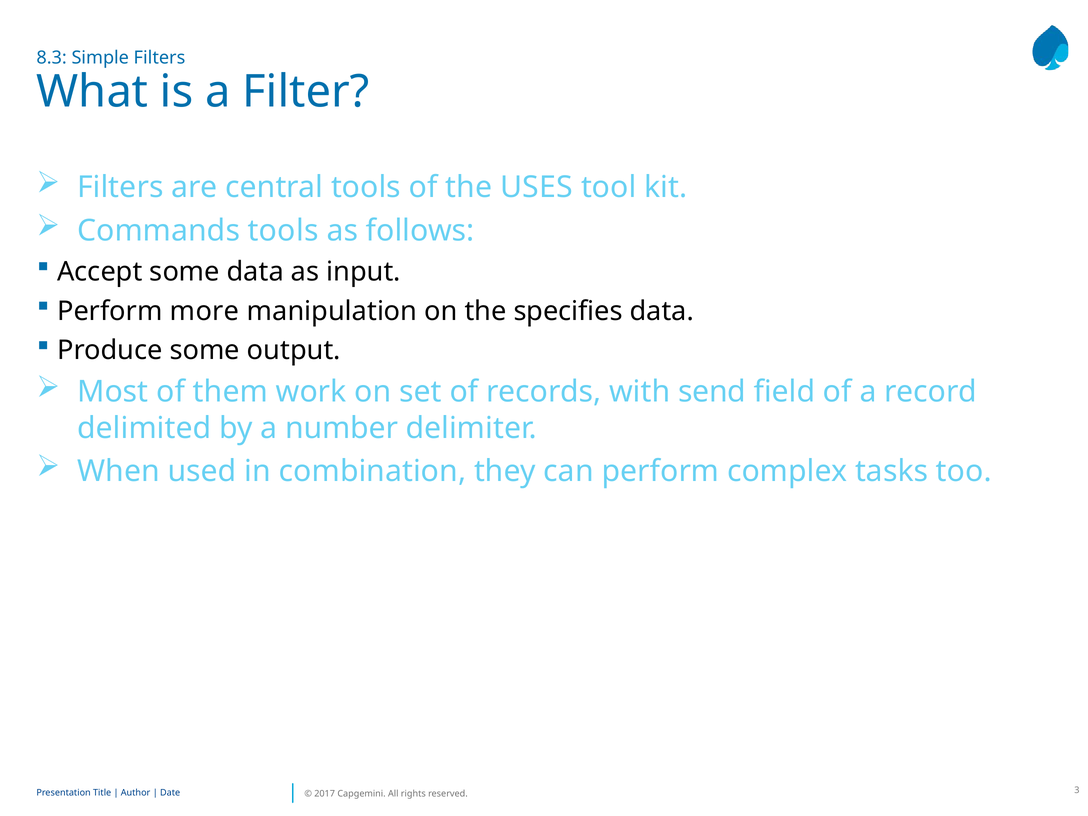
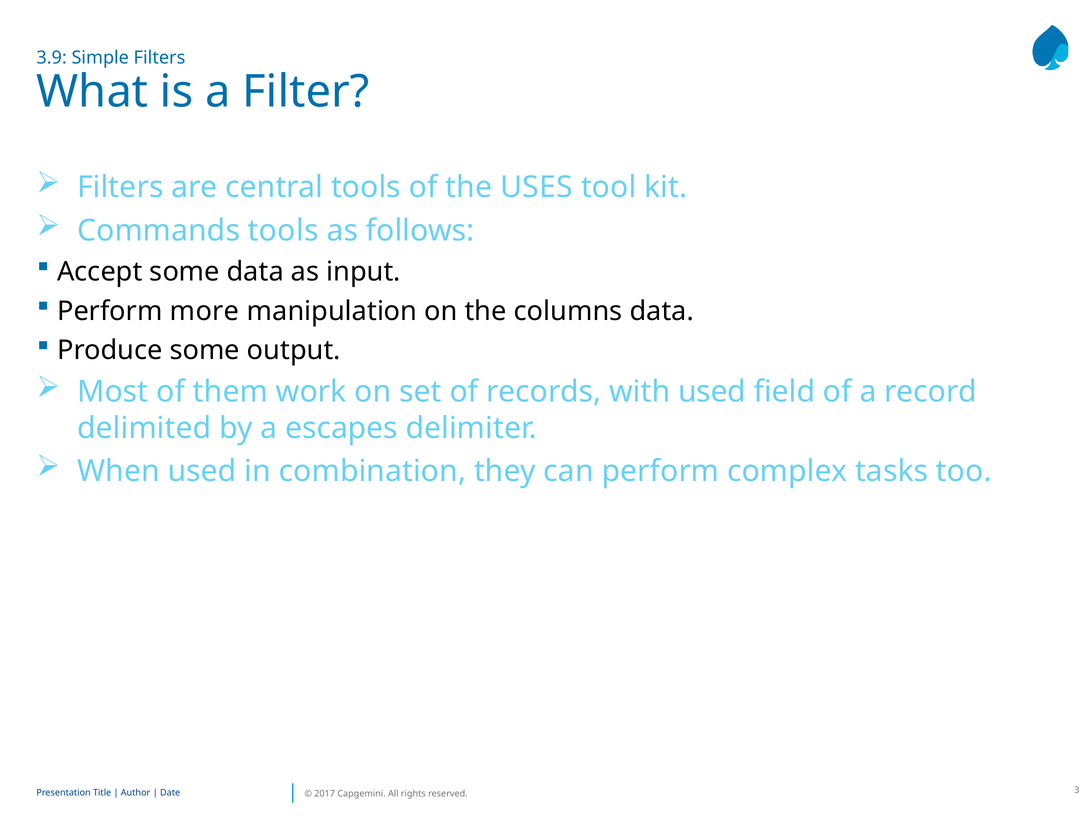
8.3: 8.3 -> 3.9
specifies: specifies -> columns
with send: send -> used
number: number -> escapes
